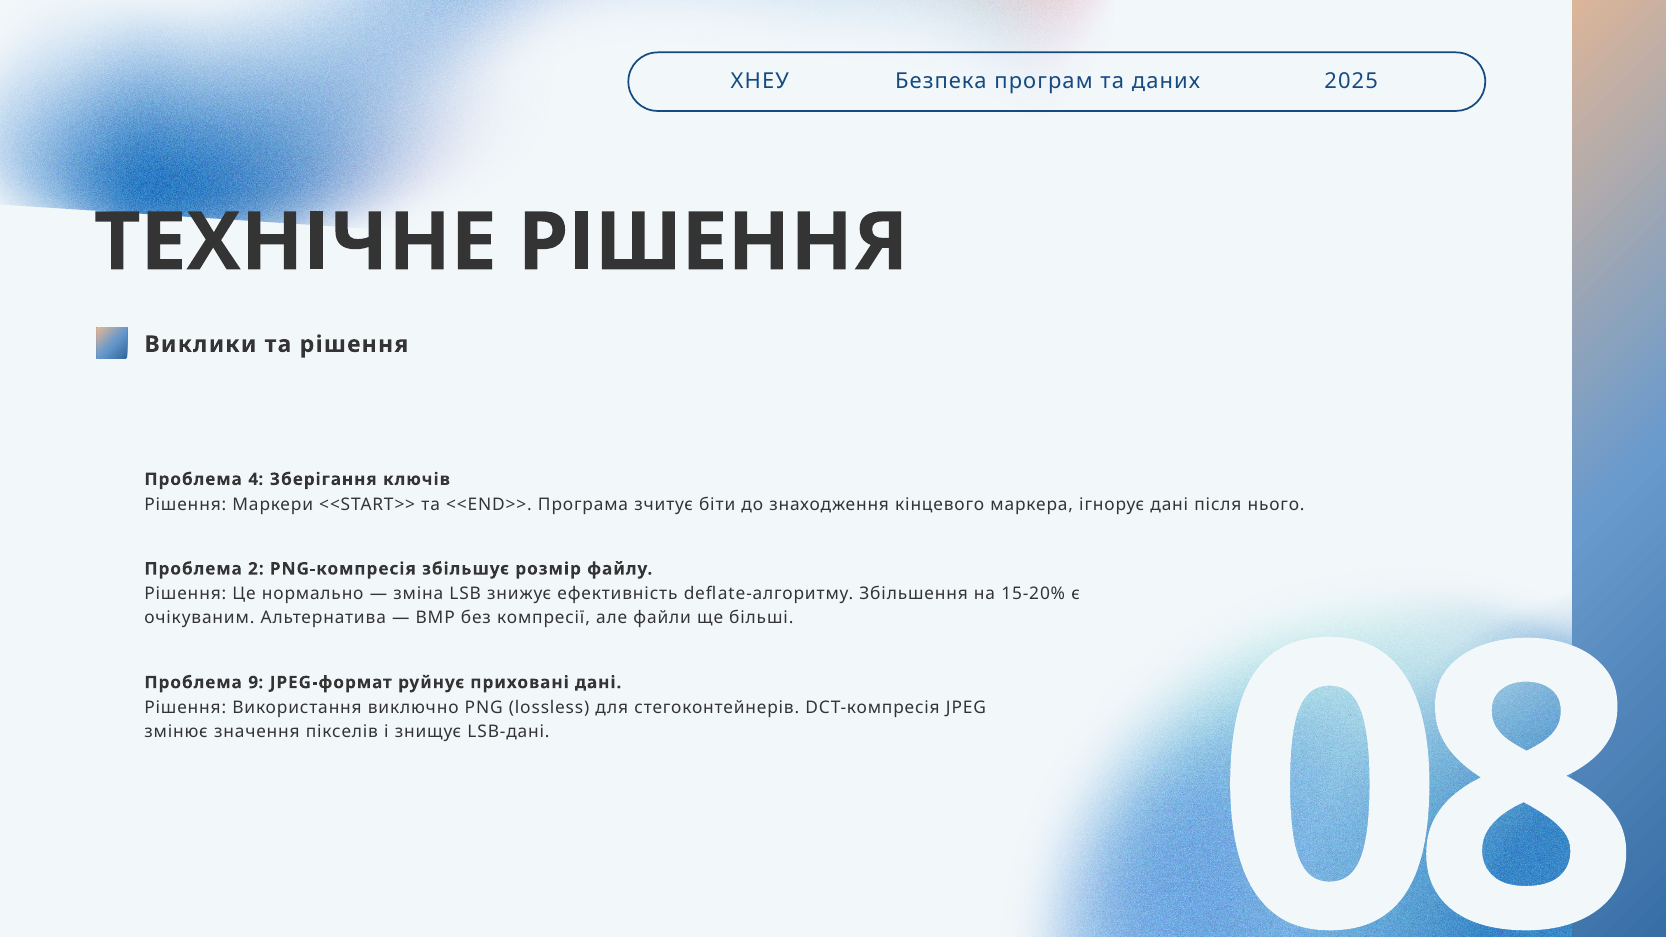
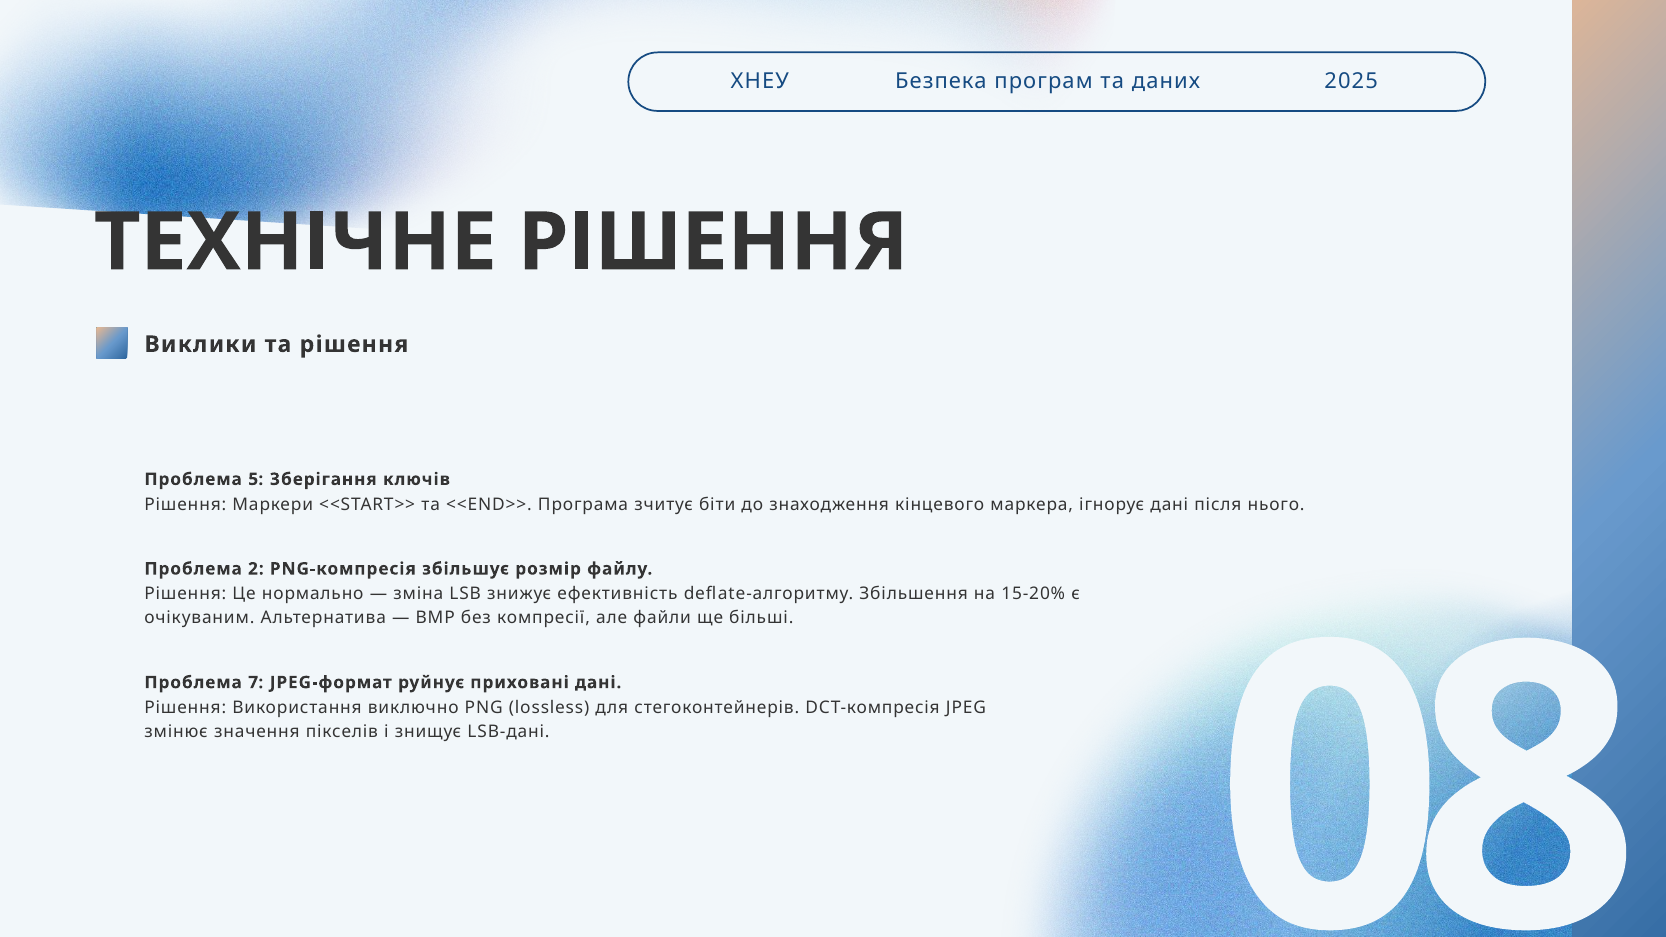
4: 4 -> 5
9: 9 -> 7
